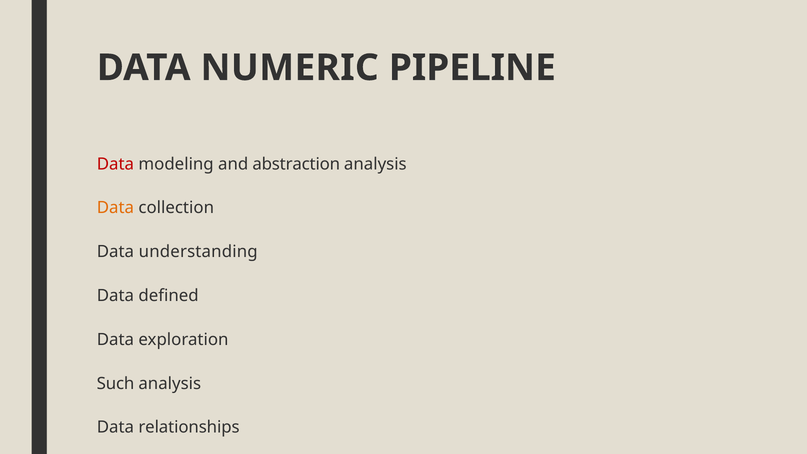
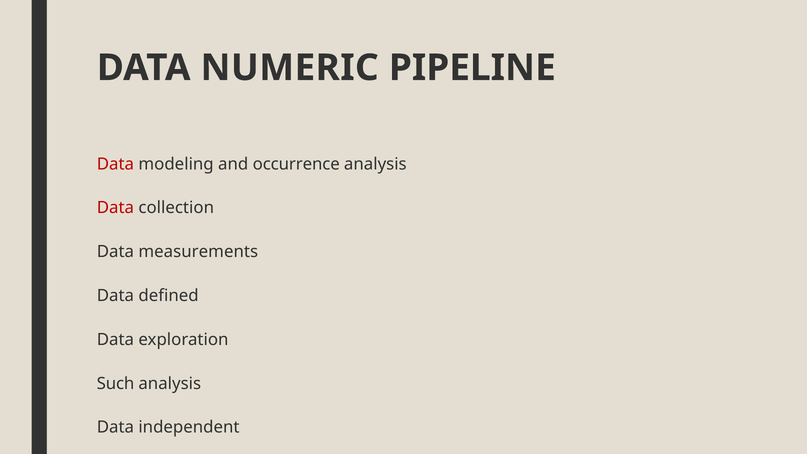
abstraction: abstraction -> occurrence
Data at (115, 208) colour: orange -> red
understanding: understanding -> measurements
relationships: relationships -> independent
